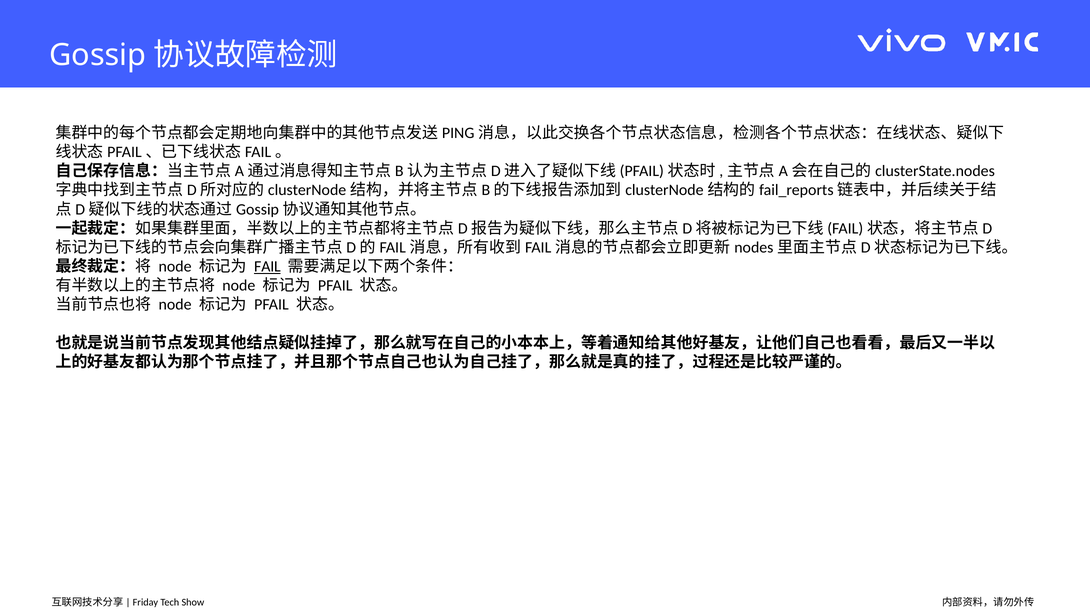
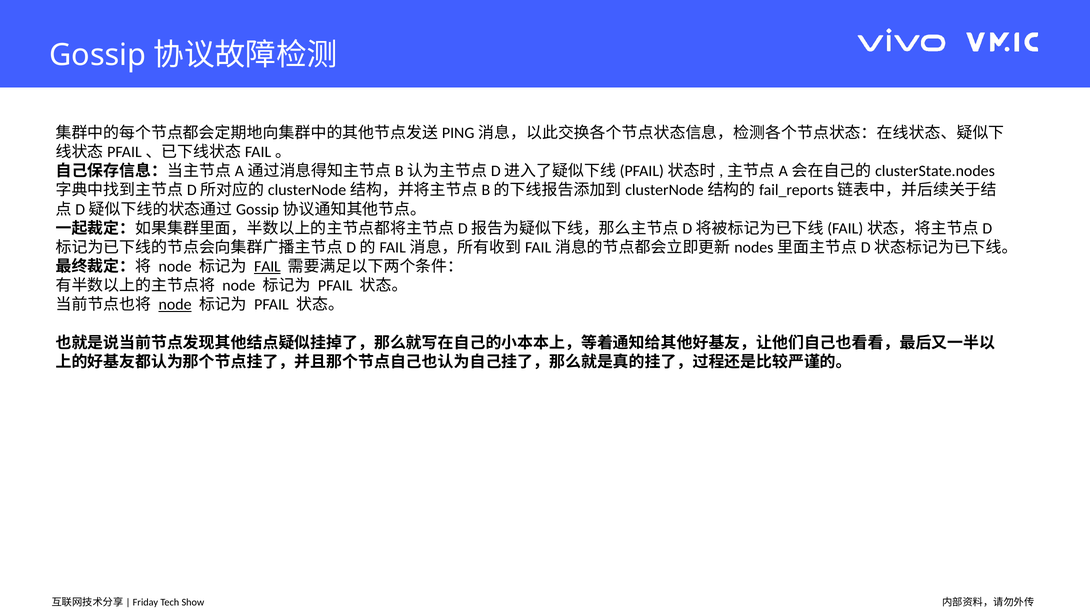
node at (175, 305) underline: none -> present
